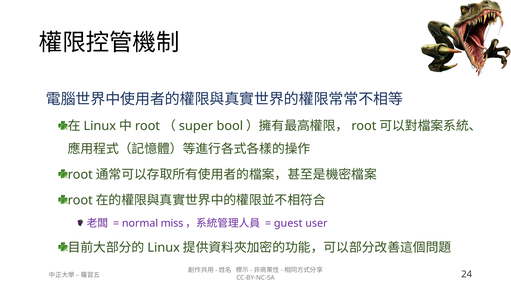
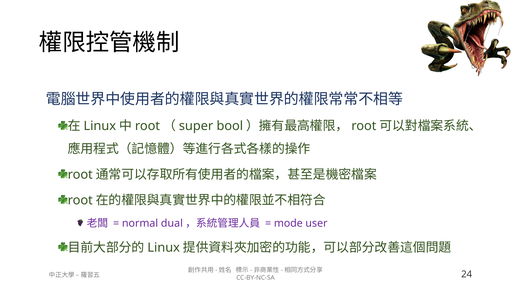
miss: miss -> dual
guest: guest -> mode
